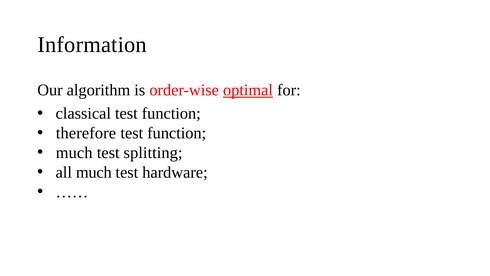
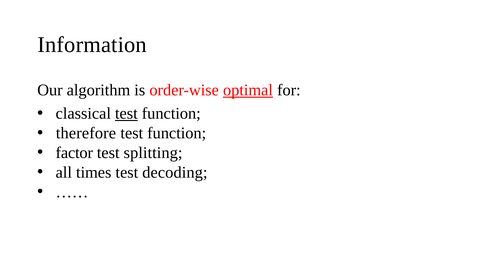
test at (126, 113) underline: none -> present
much at (74, 153): much -> factor
all much: much -> times
hardware: hardware -> decoding
